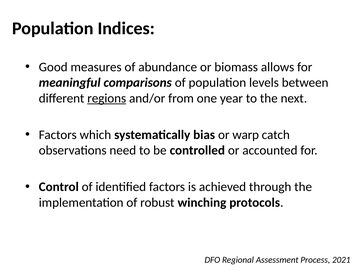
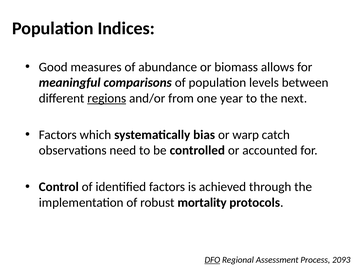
winching: winching -> mortality
DFO underline: none -> present
2021: 2021 -> 2093
